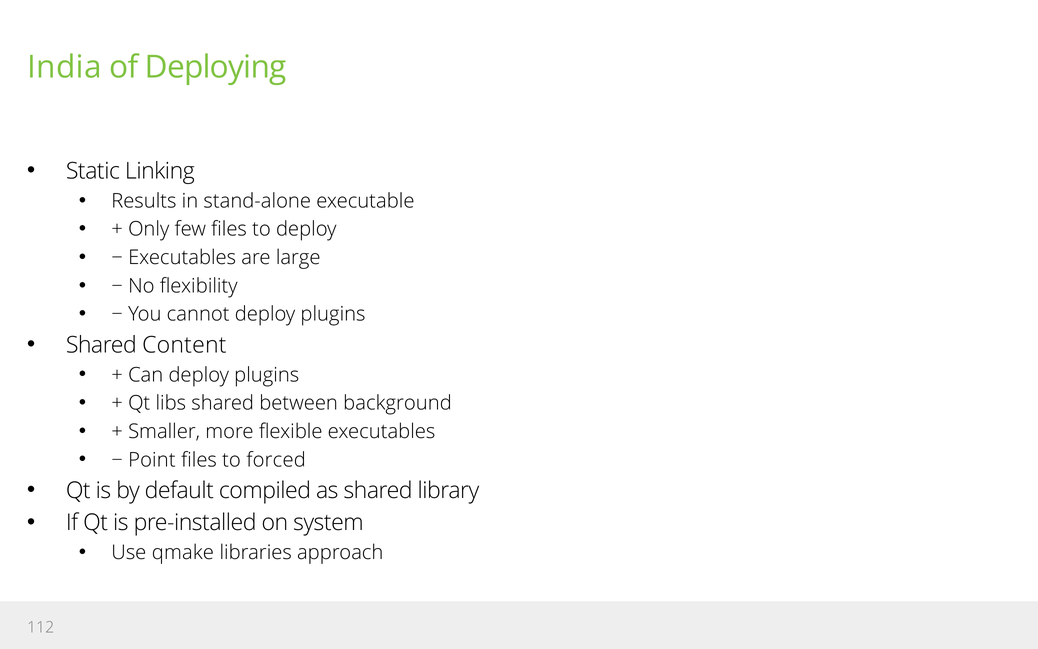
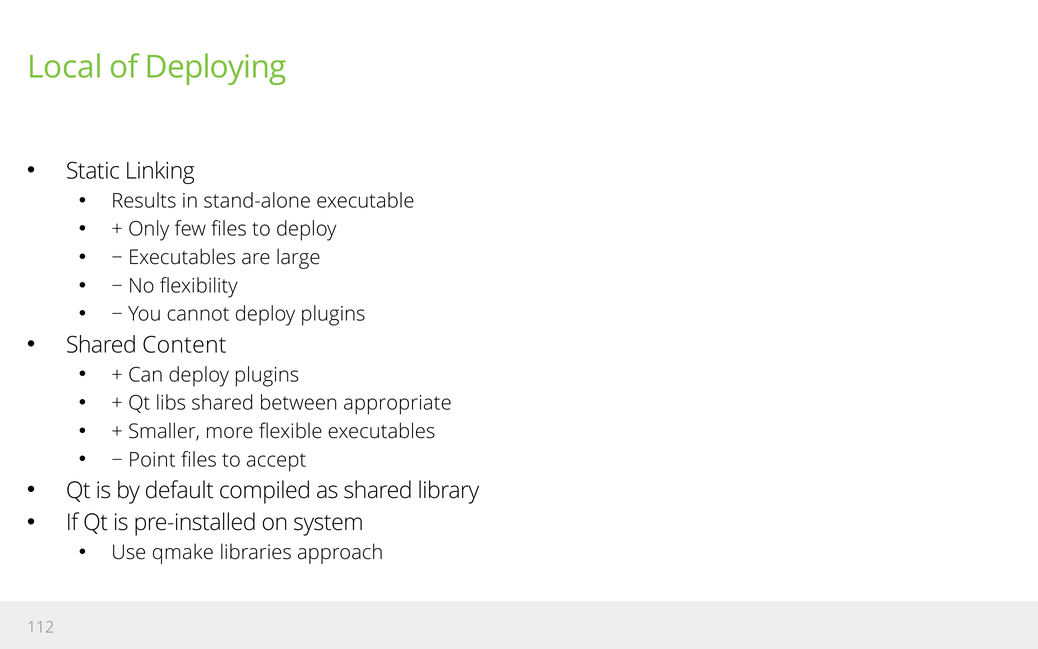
India: India -> Local
background: background -> appropriate
forced: forced -> accept
